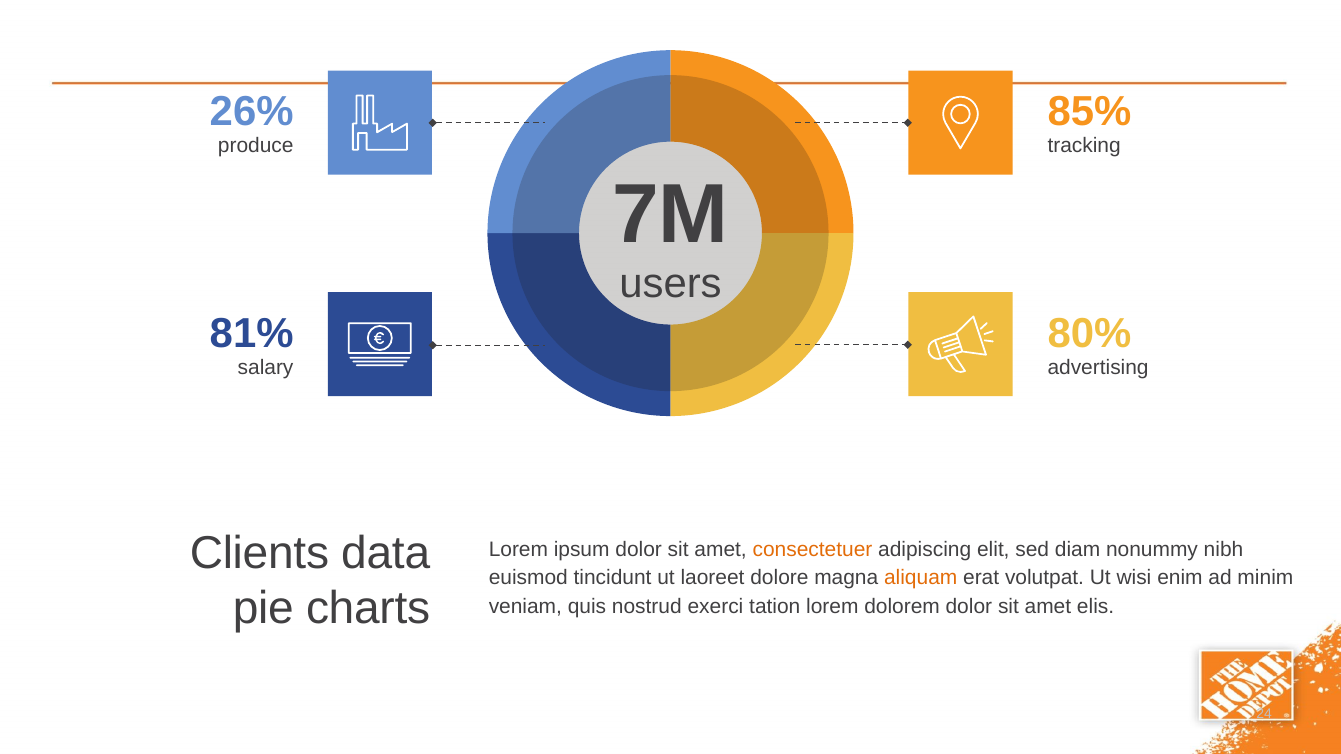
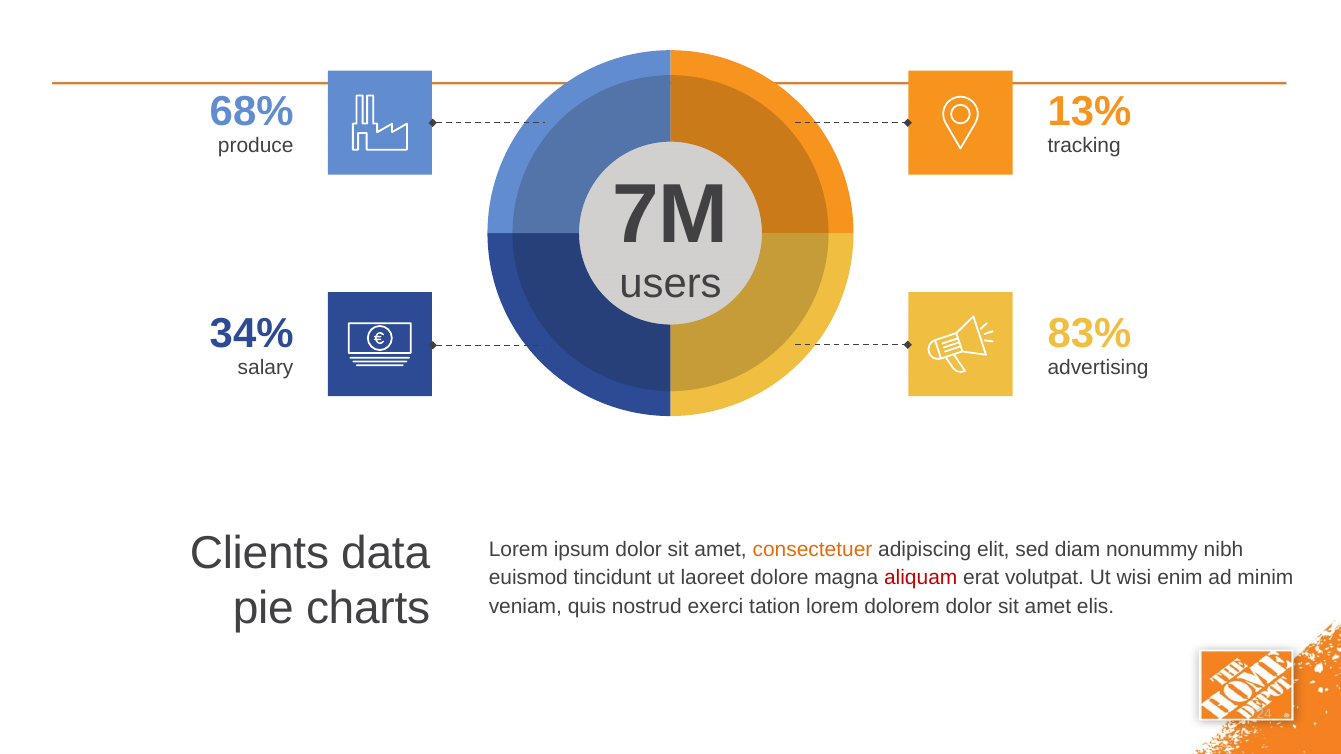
26%: 26% -> 68%
85%: 85% -> 13%
81%: 81% -> 34%
80%: 80% -> 83%
aliquam colour: orange -> red
